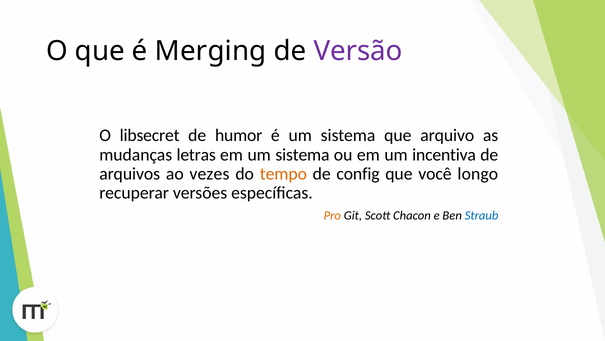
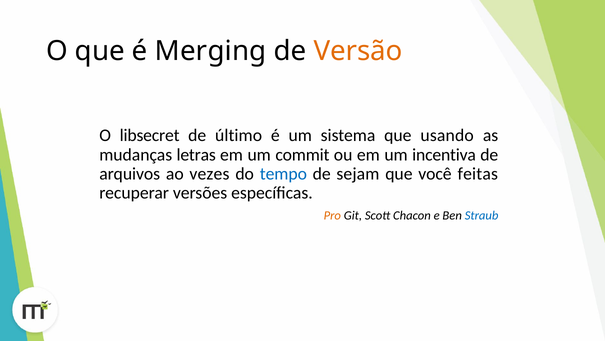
Versão colour: purple -> orange
humor: humor -> último
arquivo: arquivo -> usando
em um sistema: sistema -> commit
tempo colour: orange -> blue
config: config -> sejam
longo: longo -> feitas
